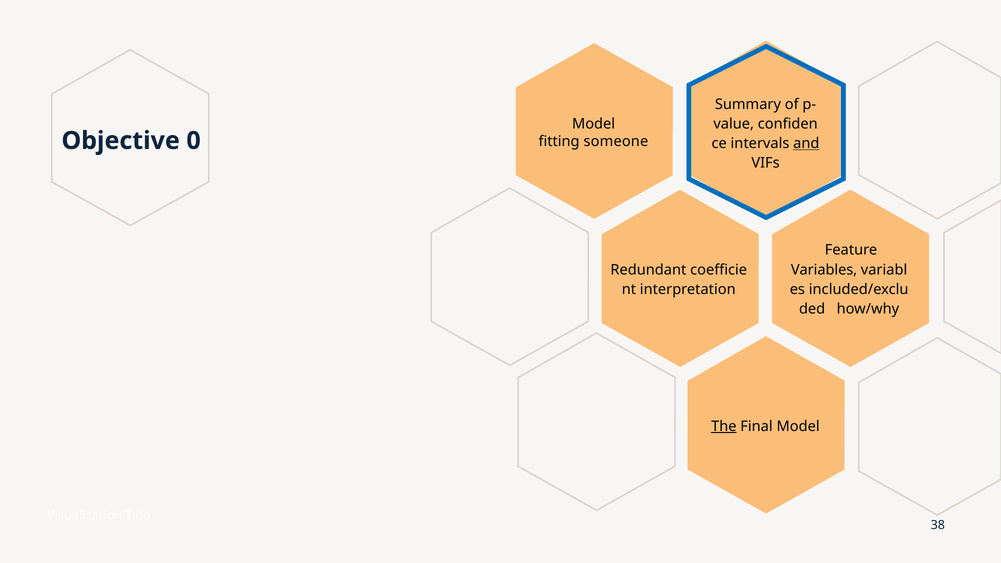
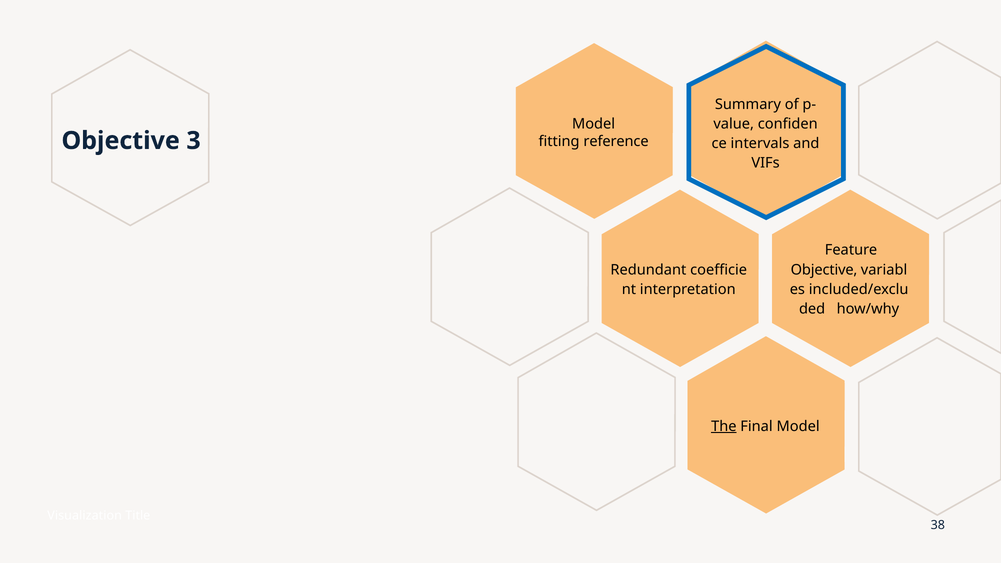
0: 0 -> 3
someone: someone -> reference
and underline: present -> none
Variables at (824, 270): Variables -> Objective
